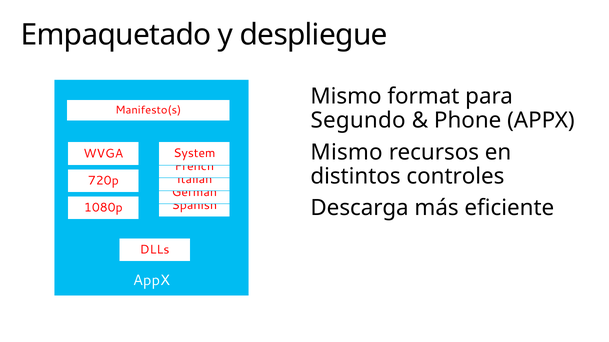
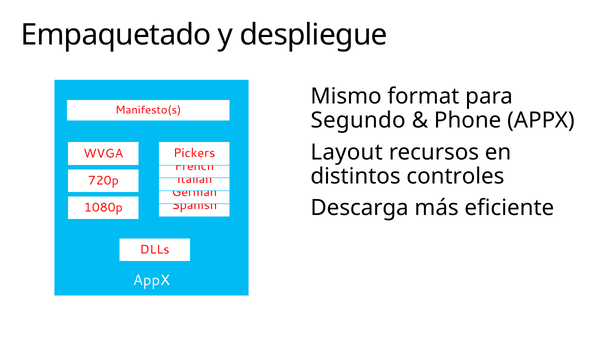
Mismo at (347, 152): Mismo -> Layout
System: System -> Pickers
